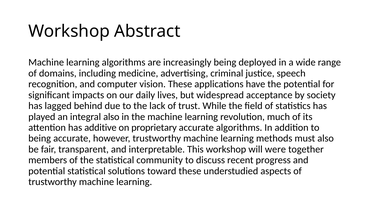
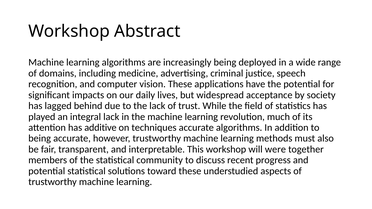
integral also: also -> lack
proprietary: proprietary -> techniques
